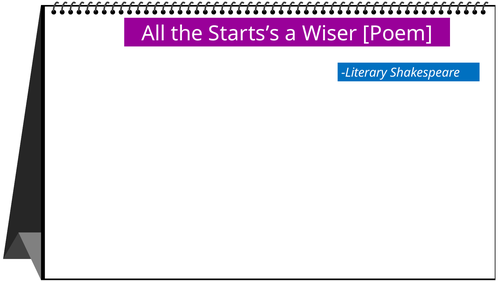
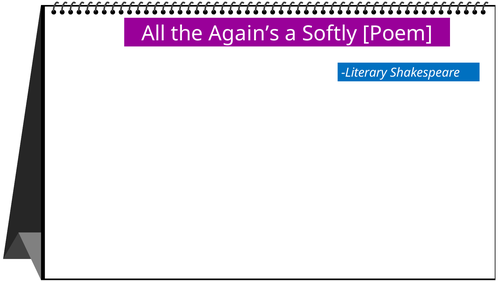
Starts’s: Starts’s -> Again’s
Wiser: Wiser -> Softly
